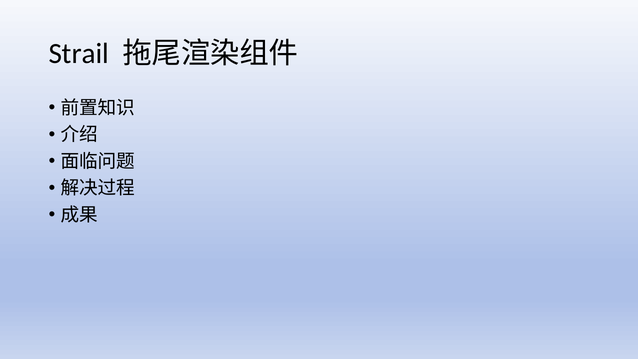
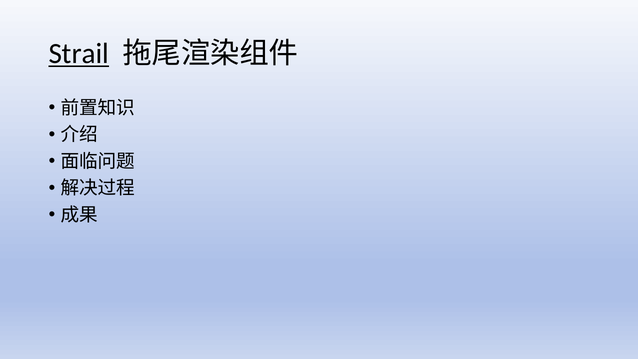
Strail underline: none -> present
